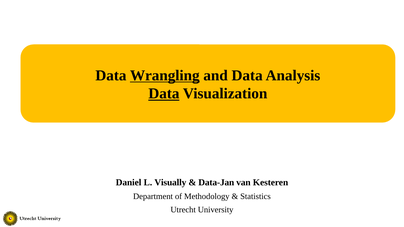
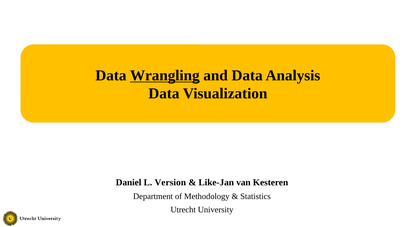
Data at (164, 94) underline: present -> none
Visually: Visually -> Version
Data-Jan: Data-Jan -> Like-Jan
